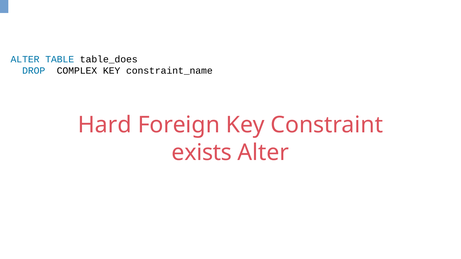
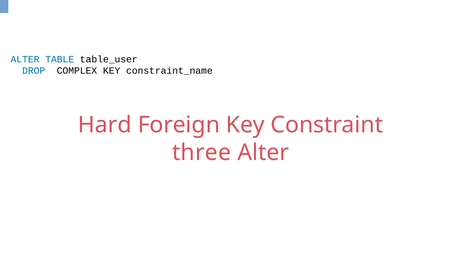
table_does: table_does -> table_user
exists: exists -> three
